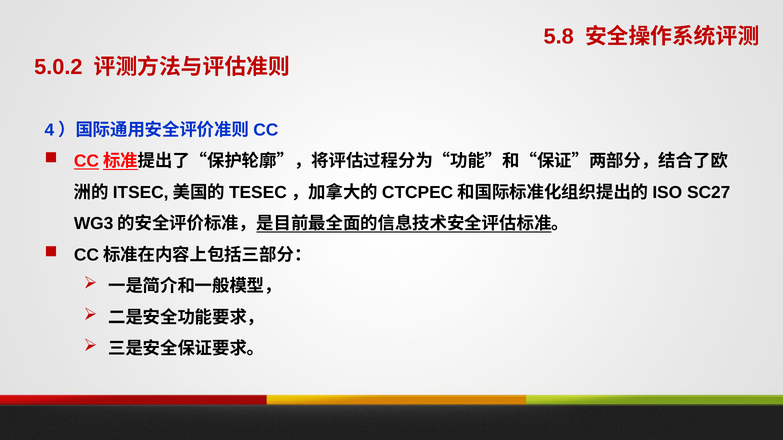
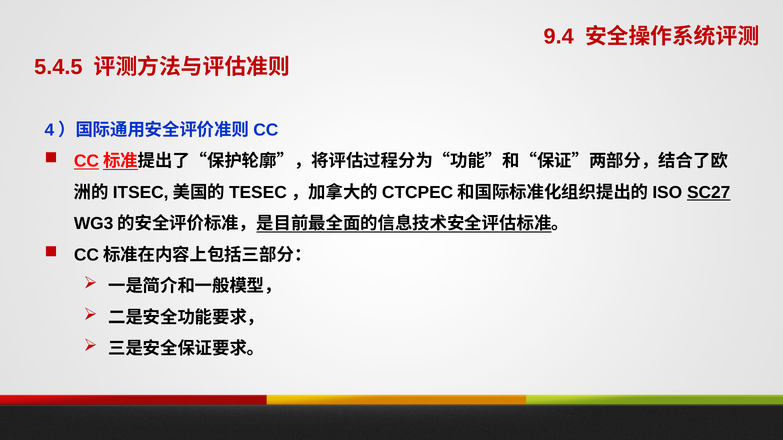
5.8: 5.8 -> 9.4
5.0.2: 5.0.2 -> 5.4.5
SC27 underline: none -> present
